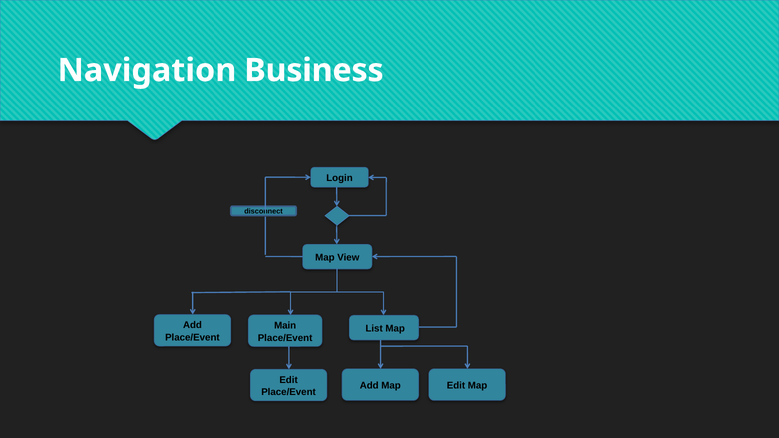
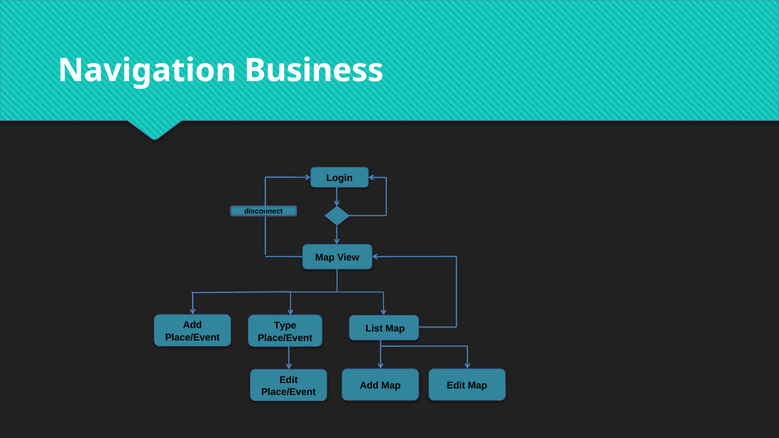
Main: Main -> Type
